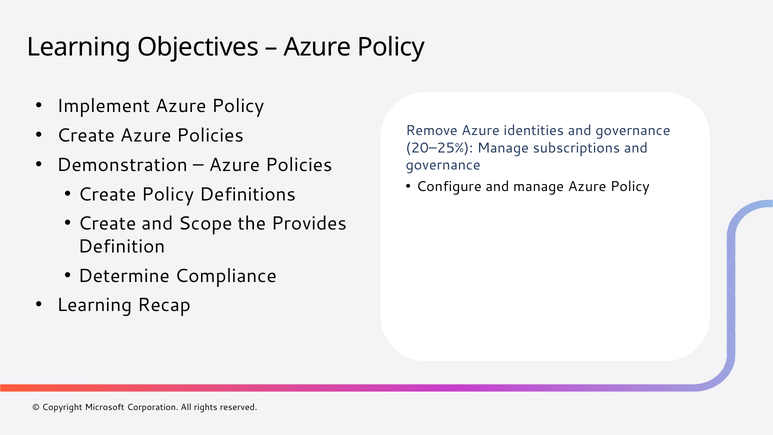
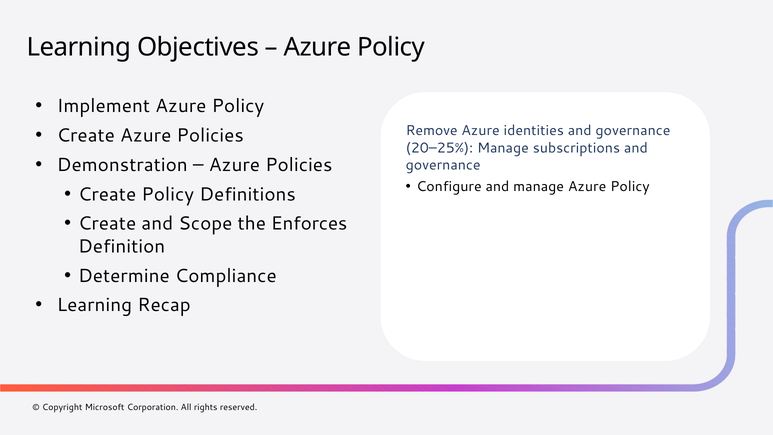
Provides: Provides -> Enforces
